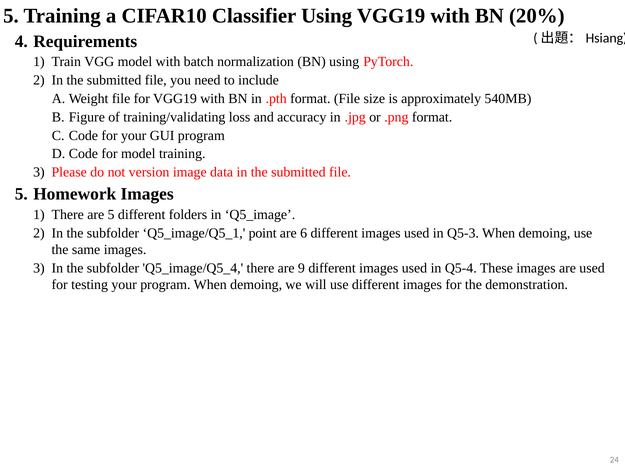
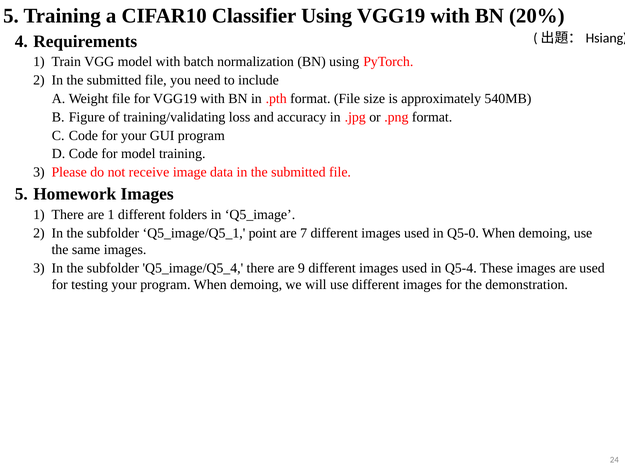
version: version -> receive
are 5: 5 -> 1
6: 6 -> 7
Q5-3: Q5-3 -> Q5-0
